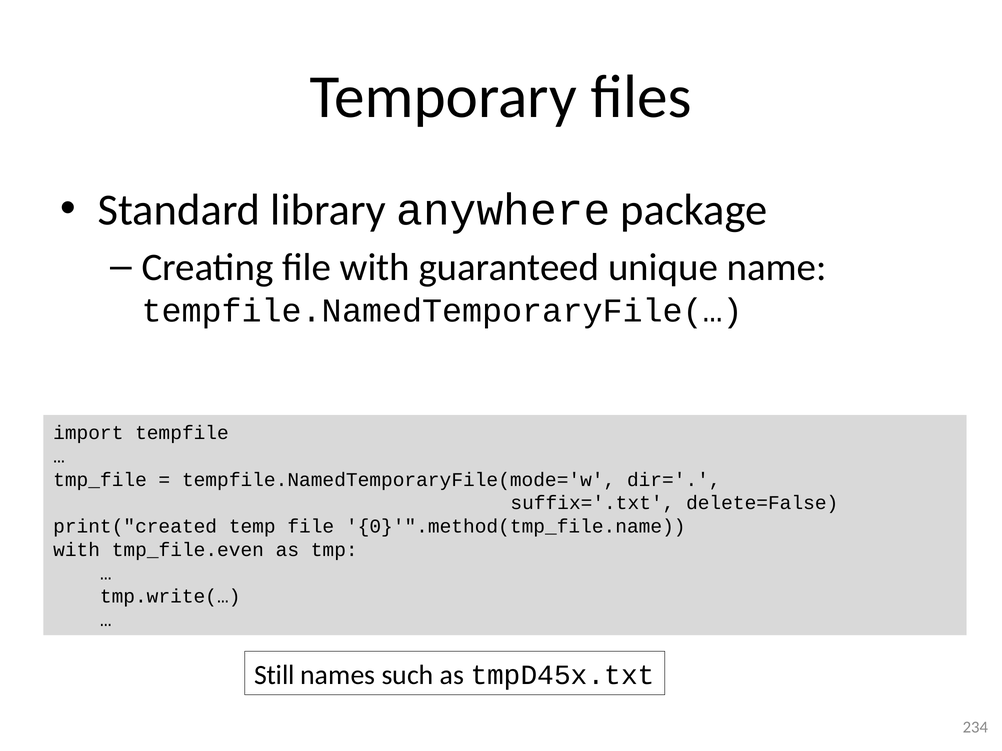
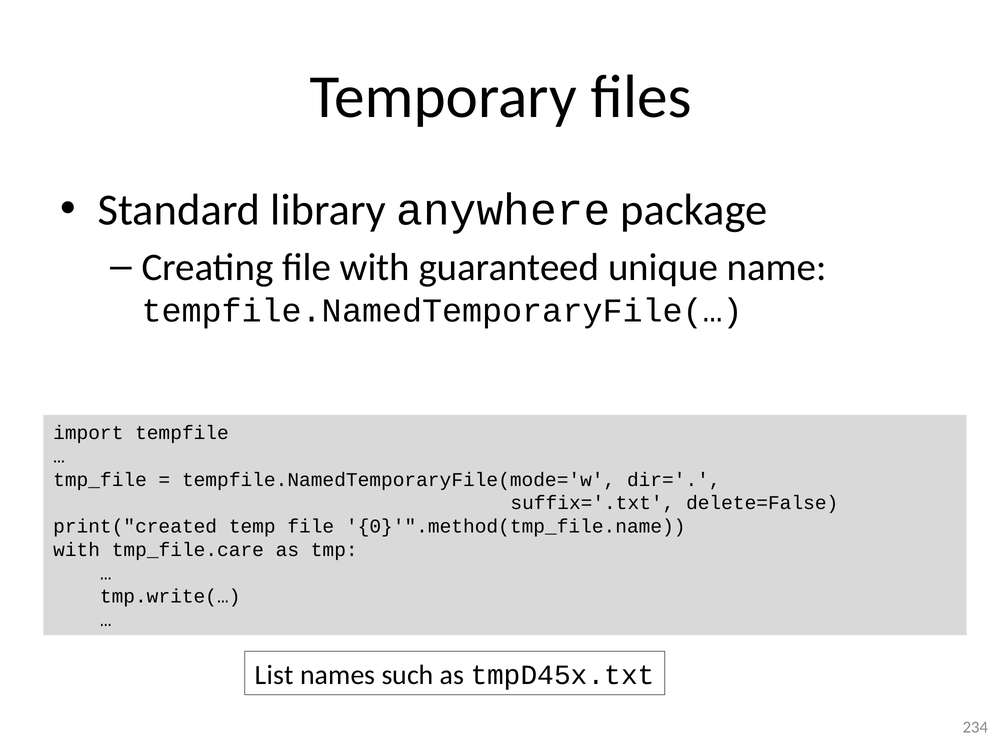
tmp_file.even: tmp_file.even -> tmp_file.care
Still: Still -> List
